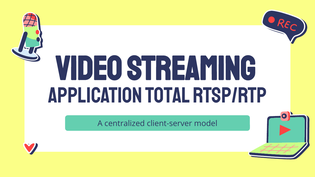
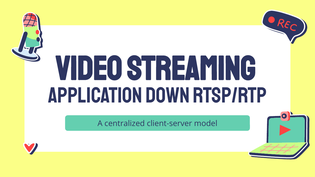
total: total -> down
